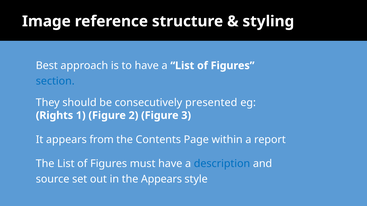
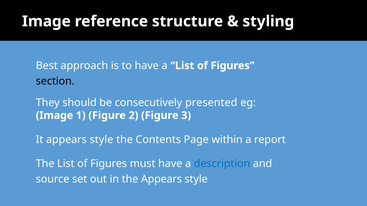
section colour: blue -> black
Rights at (54, 116): Rights -> Image
It appears from: from -> style
